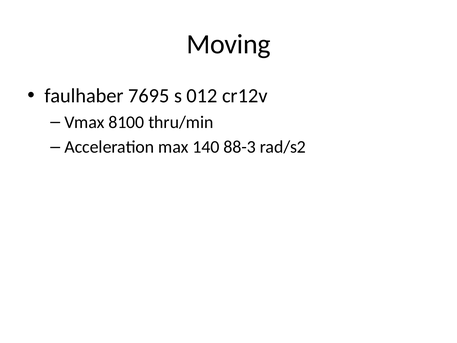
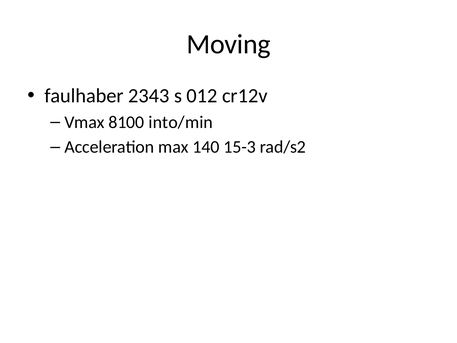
7695: 7695 -> 2343
thru/min: thru/min -> into/min
88-3: 88-3 -> 15-3
